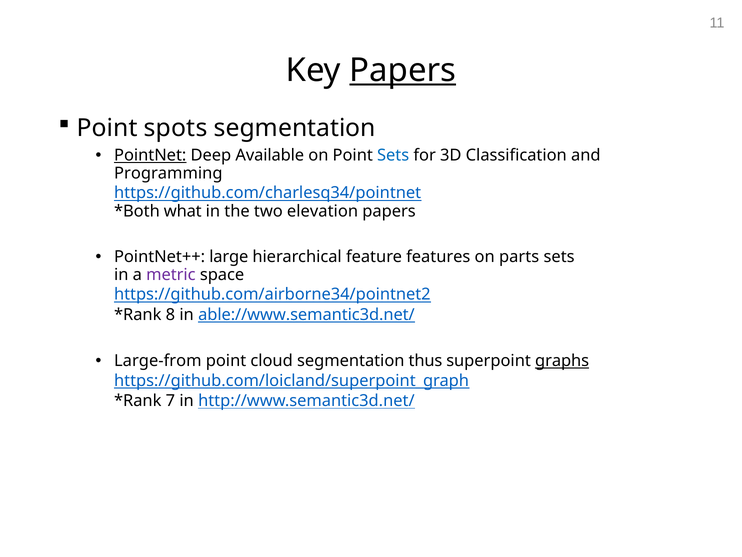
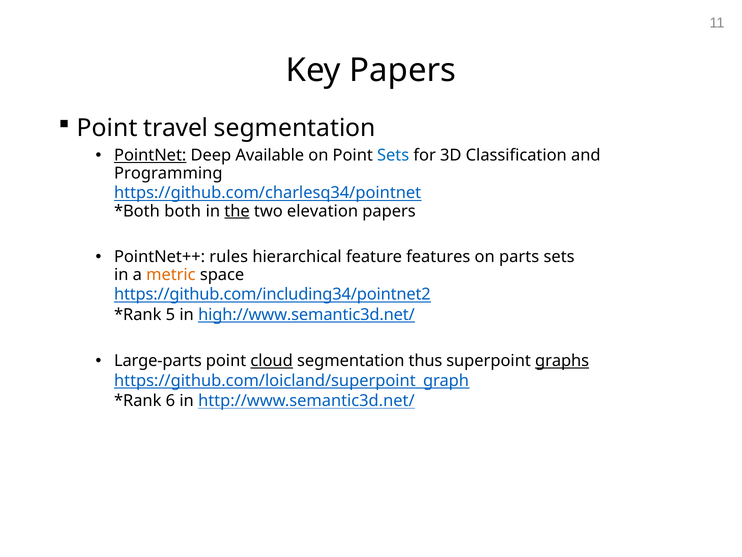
Papers at (403, 70) underline: present -> none
spots: spots -> travel
what: what -> both
the underline: none -> present
large: large -> rules
metric colour: purple -> orange
https://github.com/airborne34/pointnet2: https://github.com/airborne34/pointnet2 -> https://github.com/including34/pointnet2
8: 8 -> 5
able://www.semantic3d.net/: able://www.semantic3d.net/ -> high://www.semantic3d.net/
Large-from: Large-from -> Large-parts
cloud underline: none -> present
7: 7 -> 6
